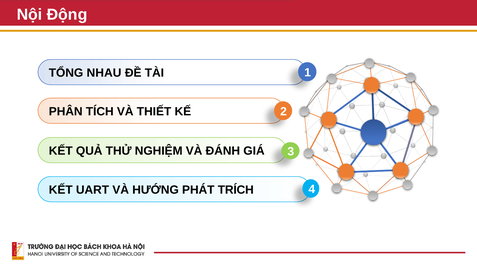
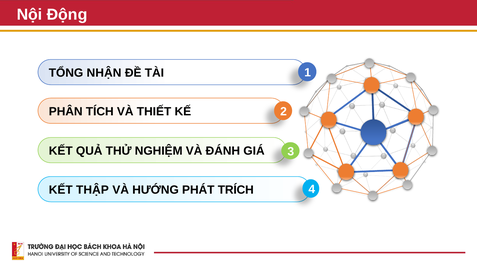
NHAU: NHAU -> NHẬN
UART: UART -> THẬP
